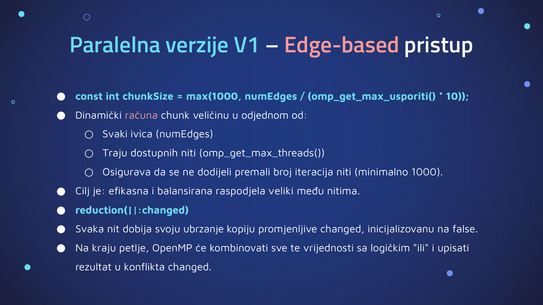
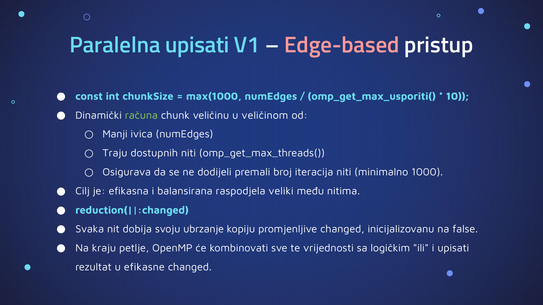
Paralelna verzije: verzije -> upisati
računa colour: pink -> light green
odjednom: odjednom -> veličinom
Svaki: Svaki -> Manji
konflikta: konflikta -> efikasne
